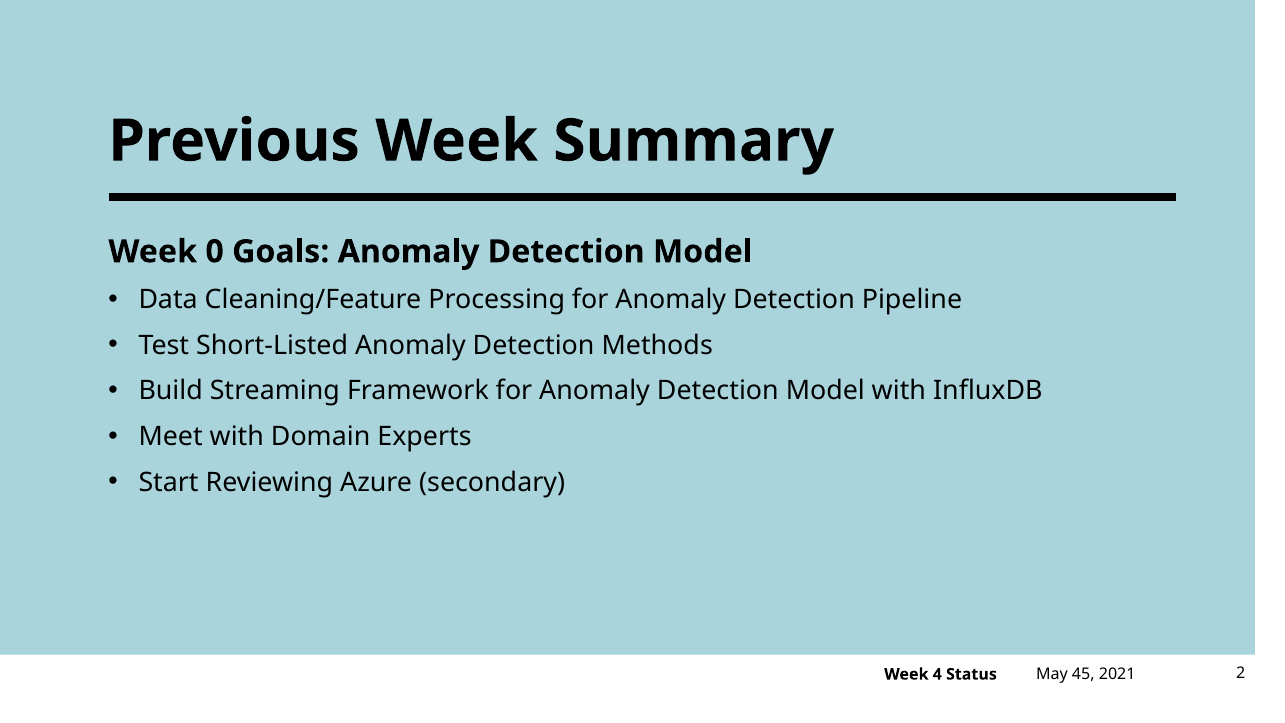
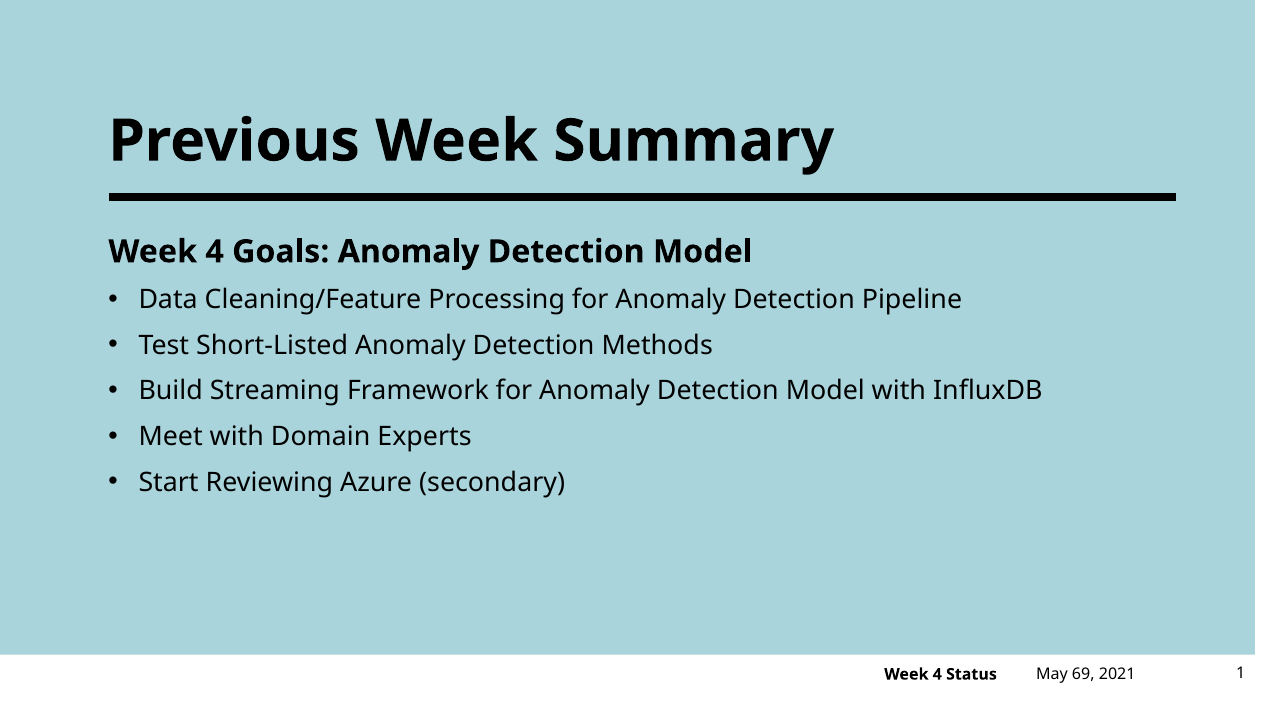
0 at (215, 252): 0 -> 4
45: 45 -> 69
2: 2 -> 1
